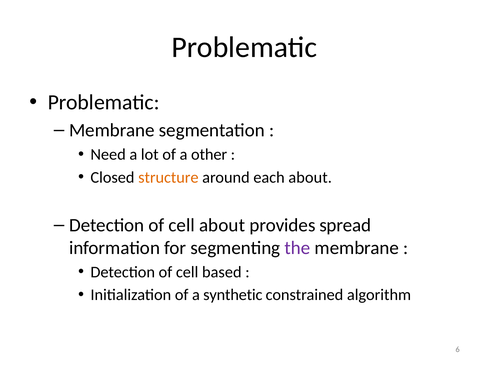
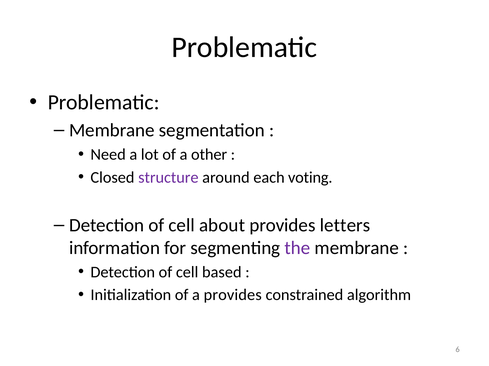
structure colour: orange -> purple
each about: about -> voting
spread: spread -> letters
a synthetic: synthetic -> provides
